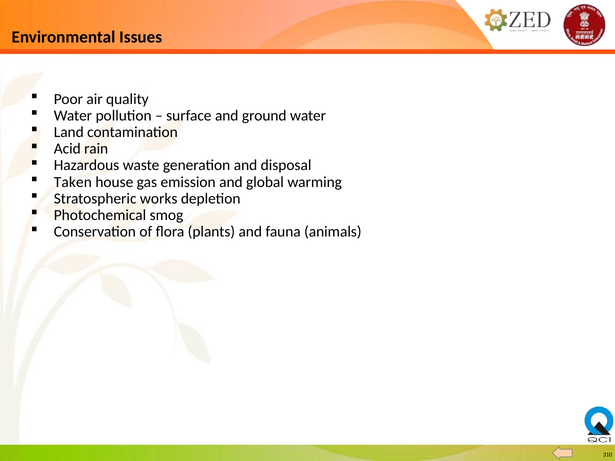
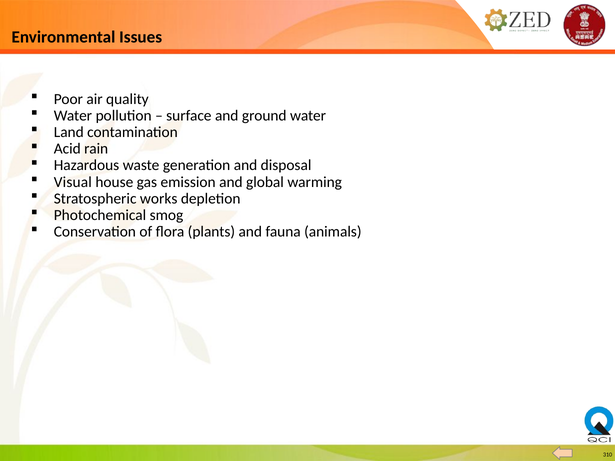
Taken: Taken -> Visual
